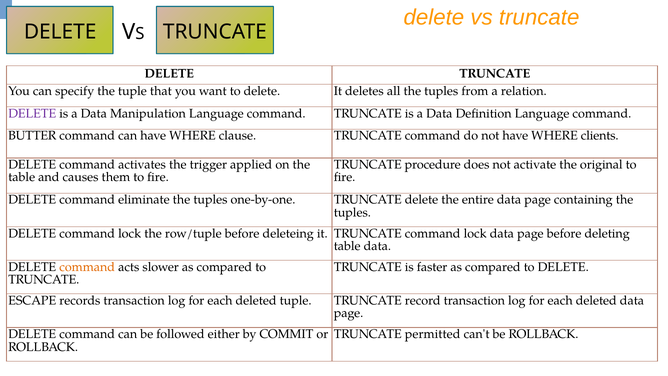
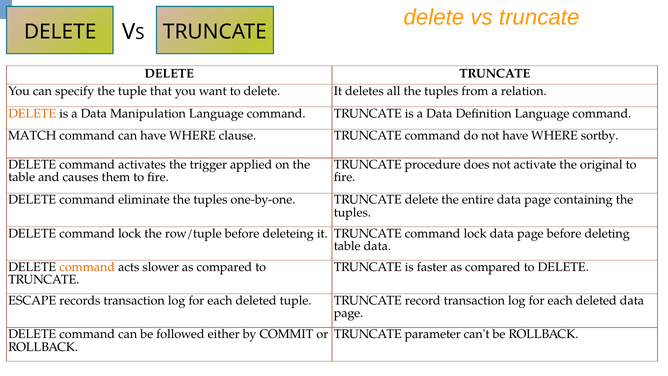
DELETE at (32, 113) colour: purple -> orange
BUTTER: BUTTER -> MATCH
clients: clients -> sortby
permitted: permitted -> parameter
